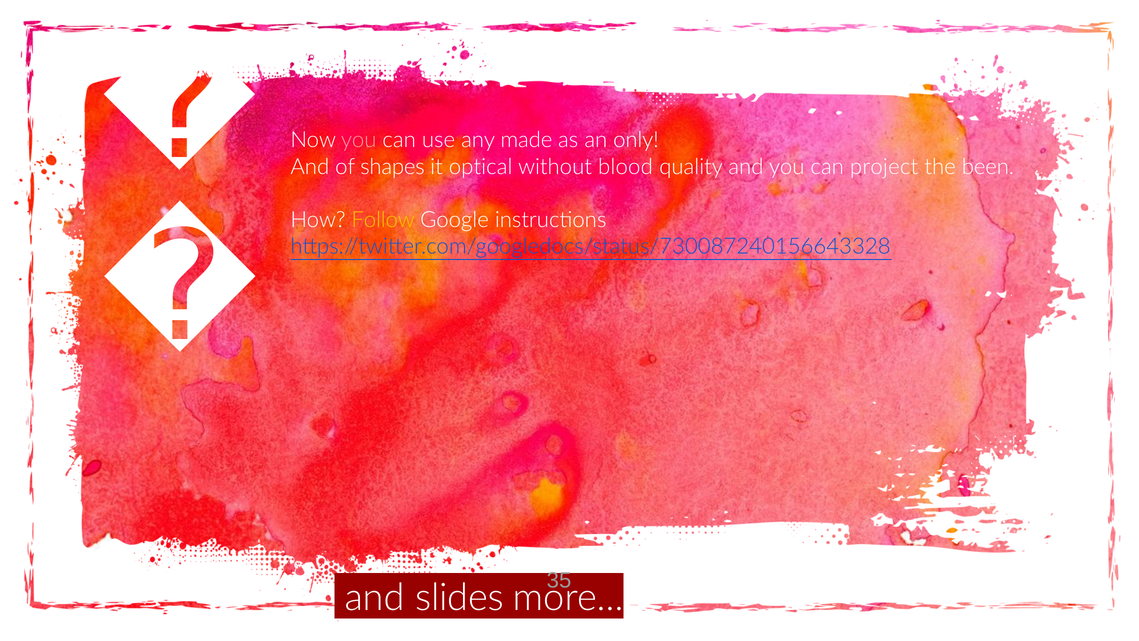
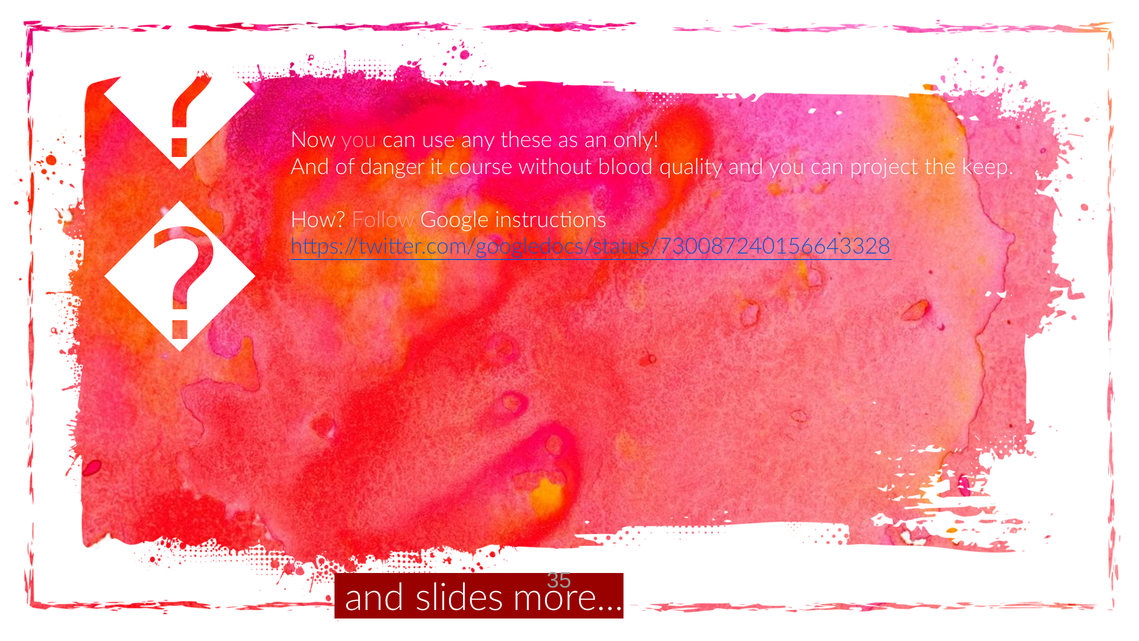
made: made -> these
shapes: shapes -> danger
optical: optical -> course
been: been -> keep
Follow colour: yellow -> pink
